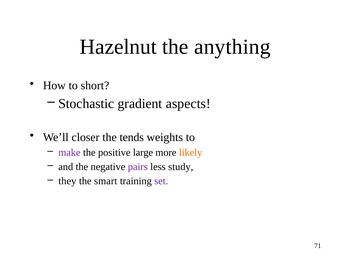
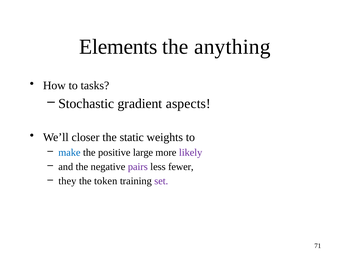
Hazelnut: Hazelnut -> Elements
short: short -> tasks
tends: tends -> static
make colour: purple -> blue
likely colour: orange -> purple
study: study -> fewer
smart: smart -> token
